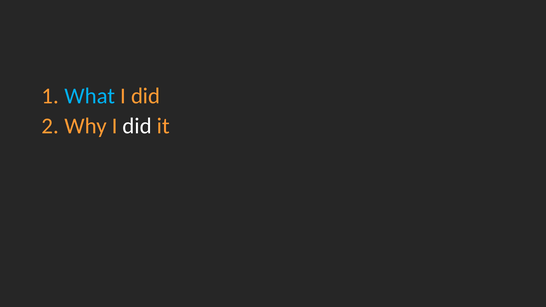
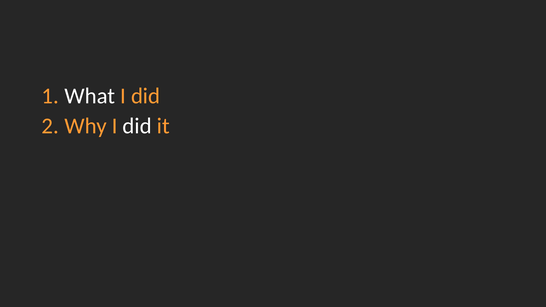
What colour: light blue -> white
